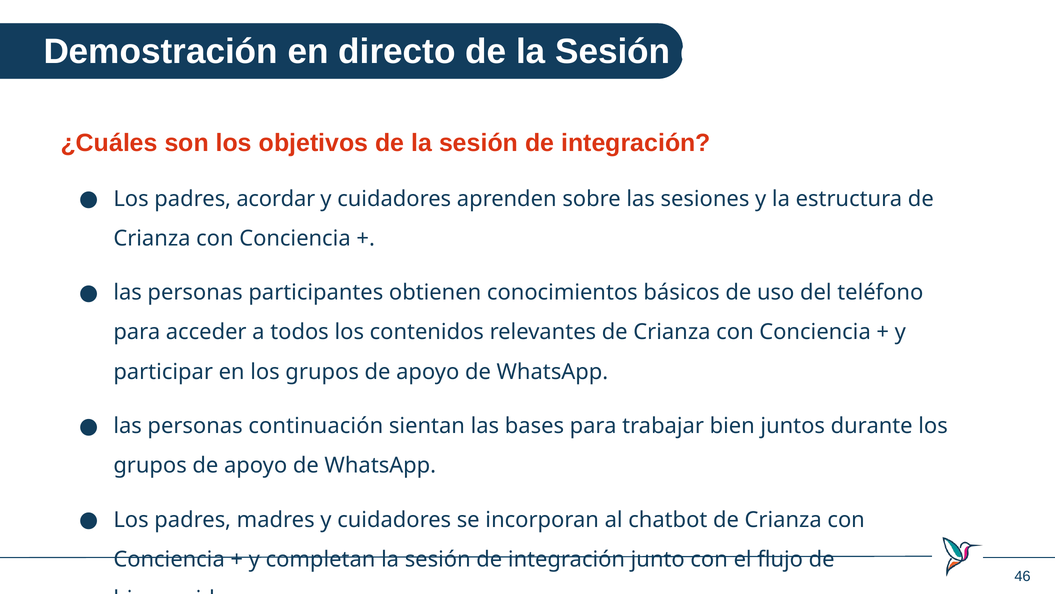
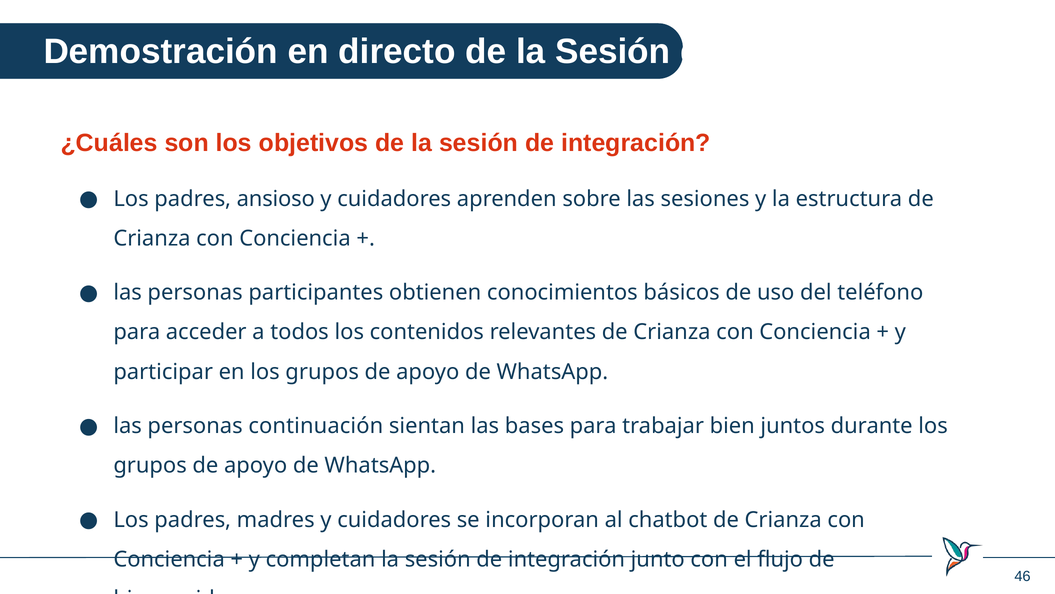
acordar: acordar -> ansioso
